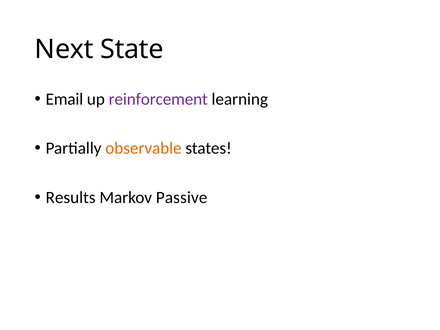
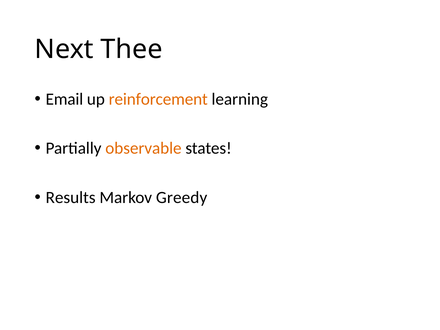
State: State -> Thee
reinforcement colour: purple -> orange
Passive: Passive -> Greedy
